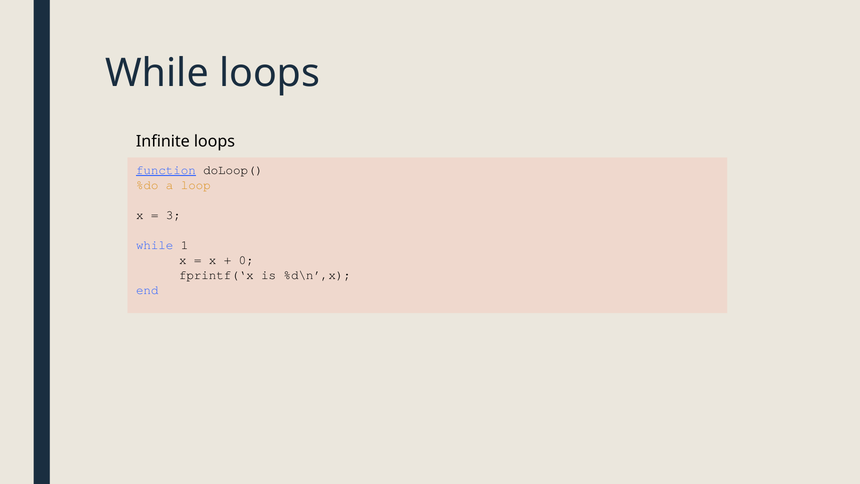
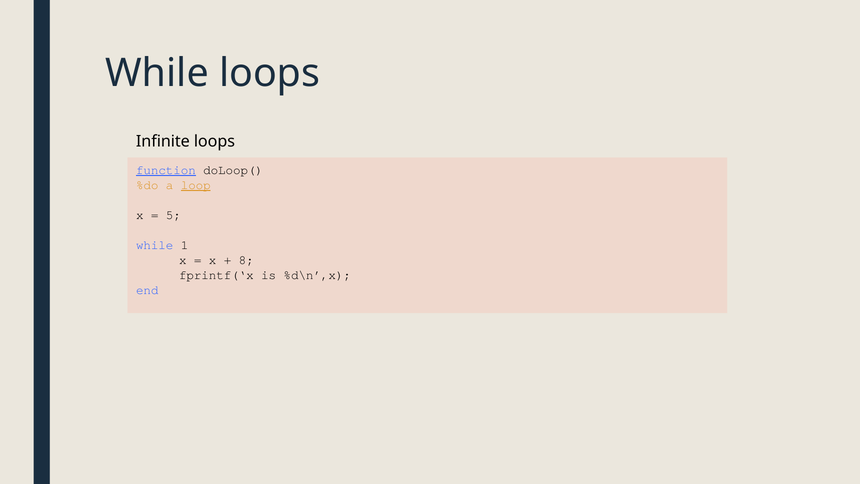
loop underline: none -> present
3: 3 -> 5
0: 0 -> 8
